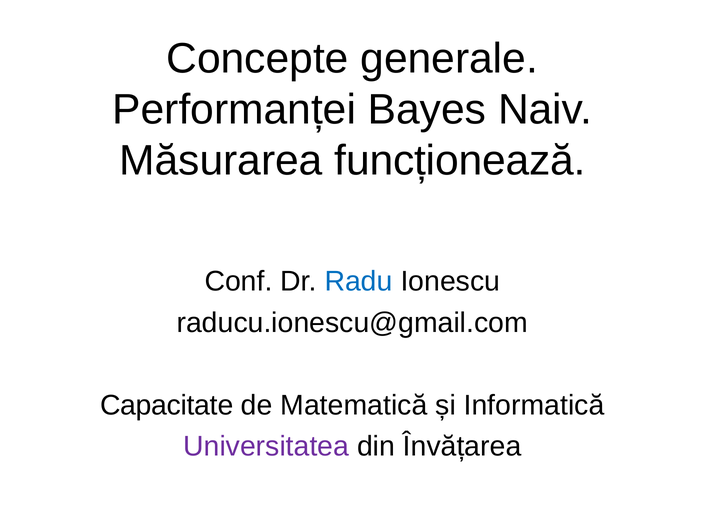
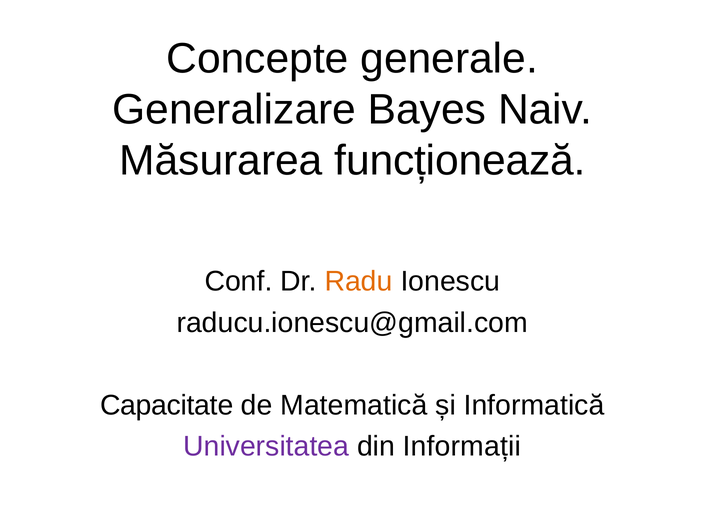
Performanței: Performanței -> Generalizare
Radu colour: blue -> orange
Învățarea: Învățarea -> Informații
